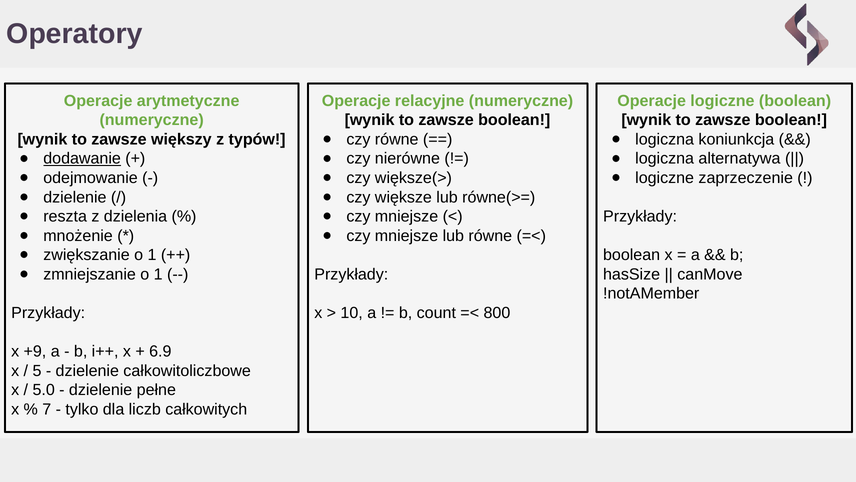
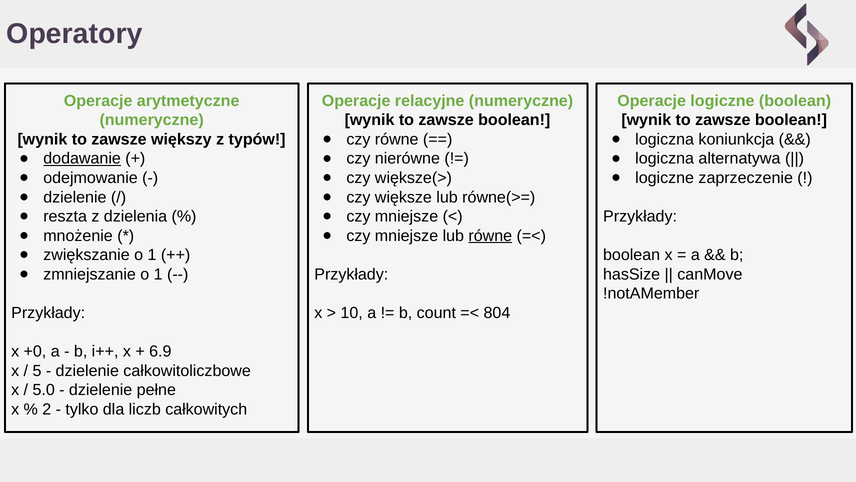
równe at (490, 236) underline: none -> present
800: 800 -> 804
+9: +9 -> +0
7: 7 -> 2
